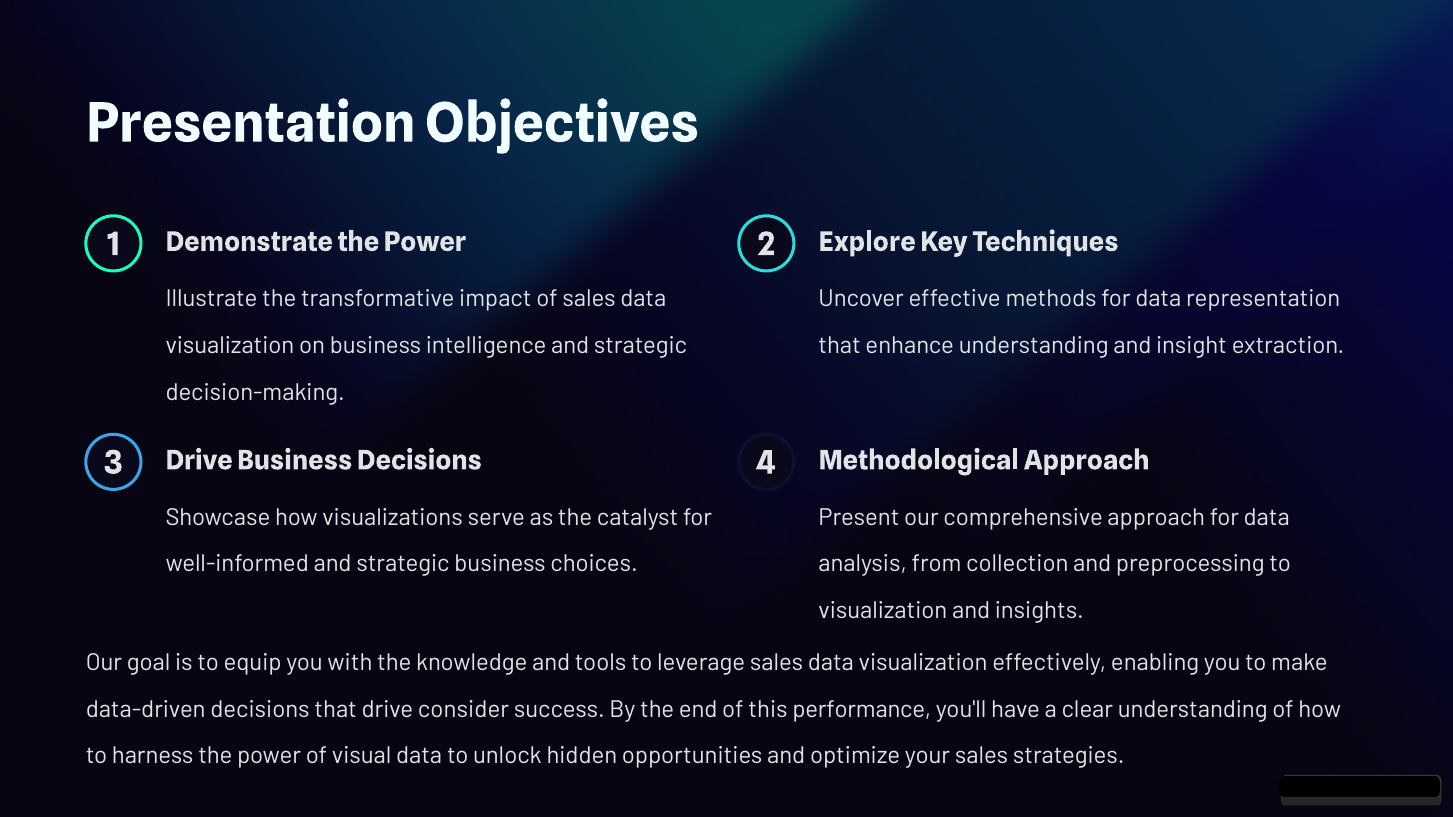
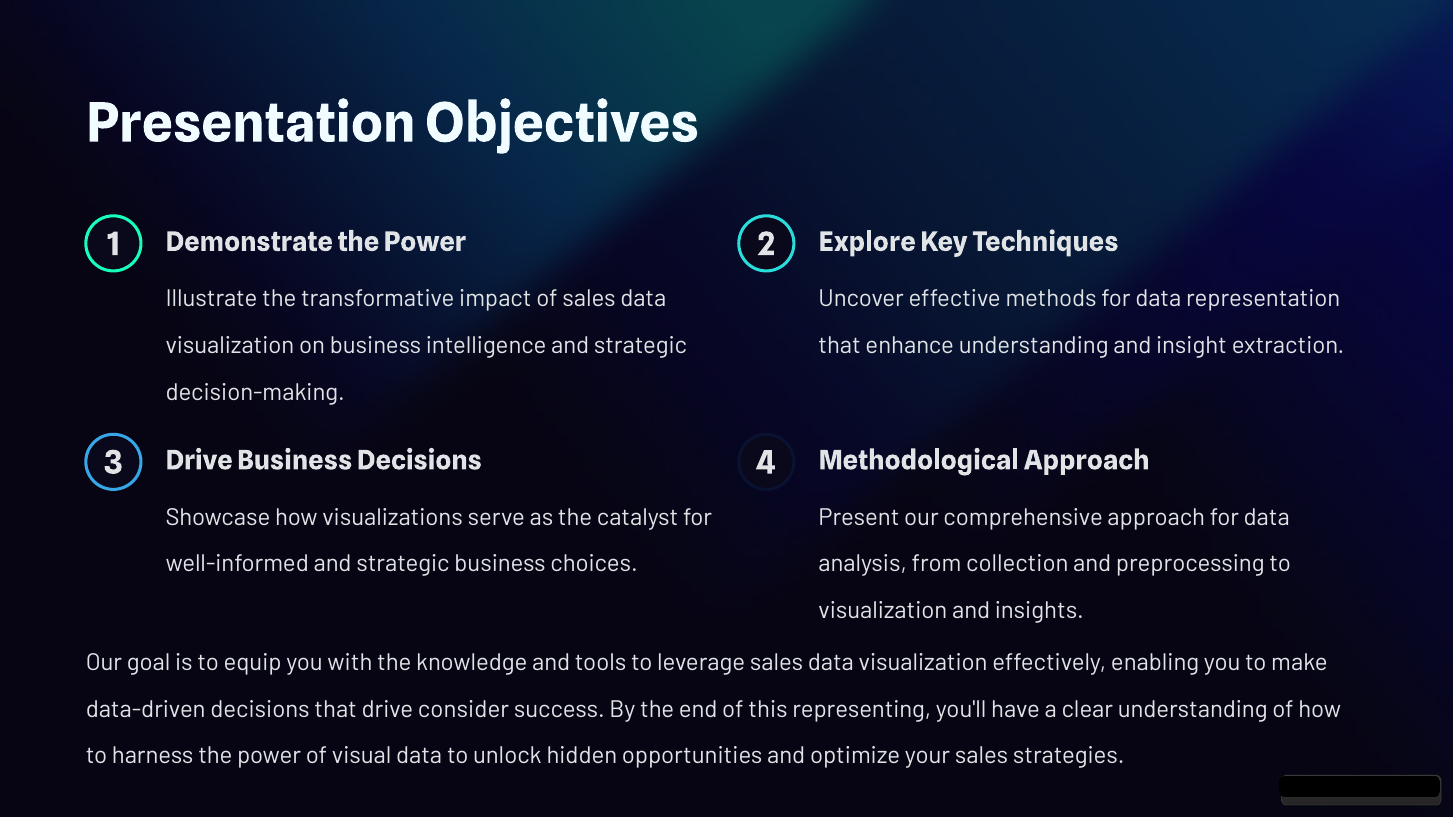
performance: performance -> representing
